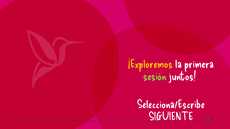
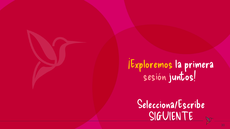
sesión colour: light green -> pink
